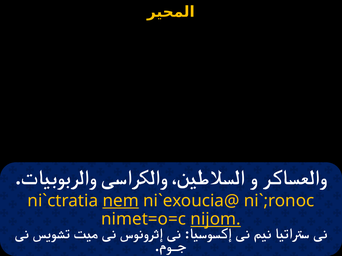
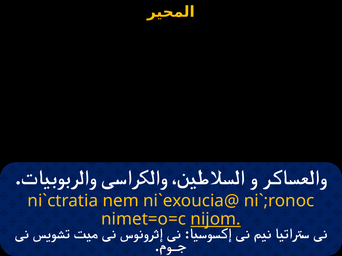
nem underline: present -> none
